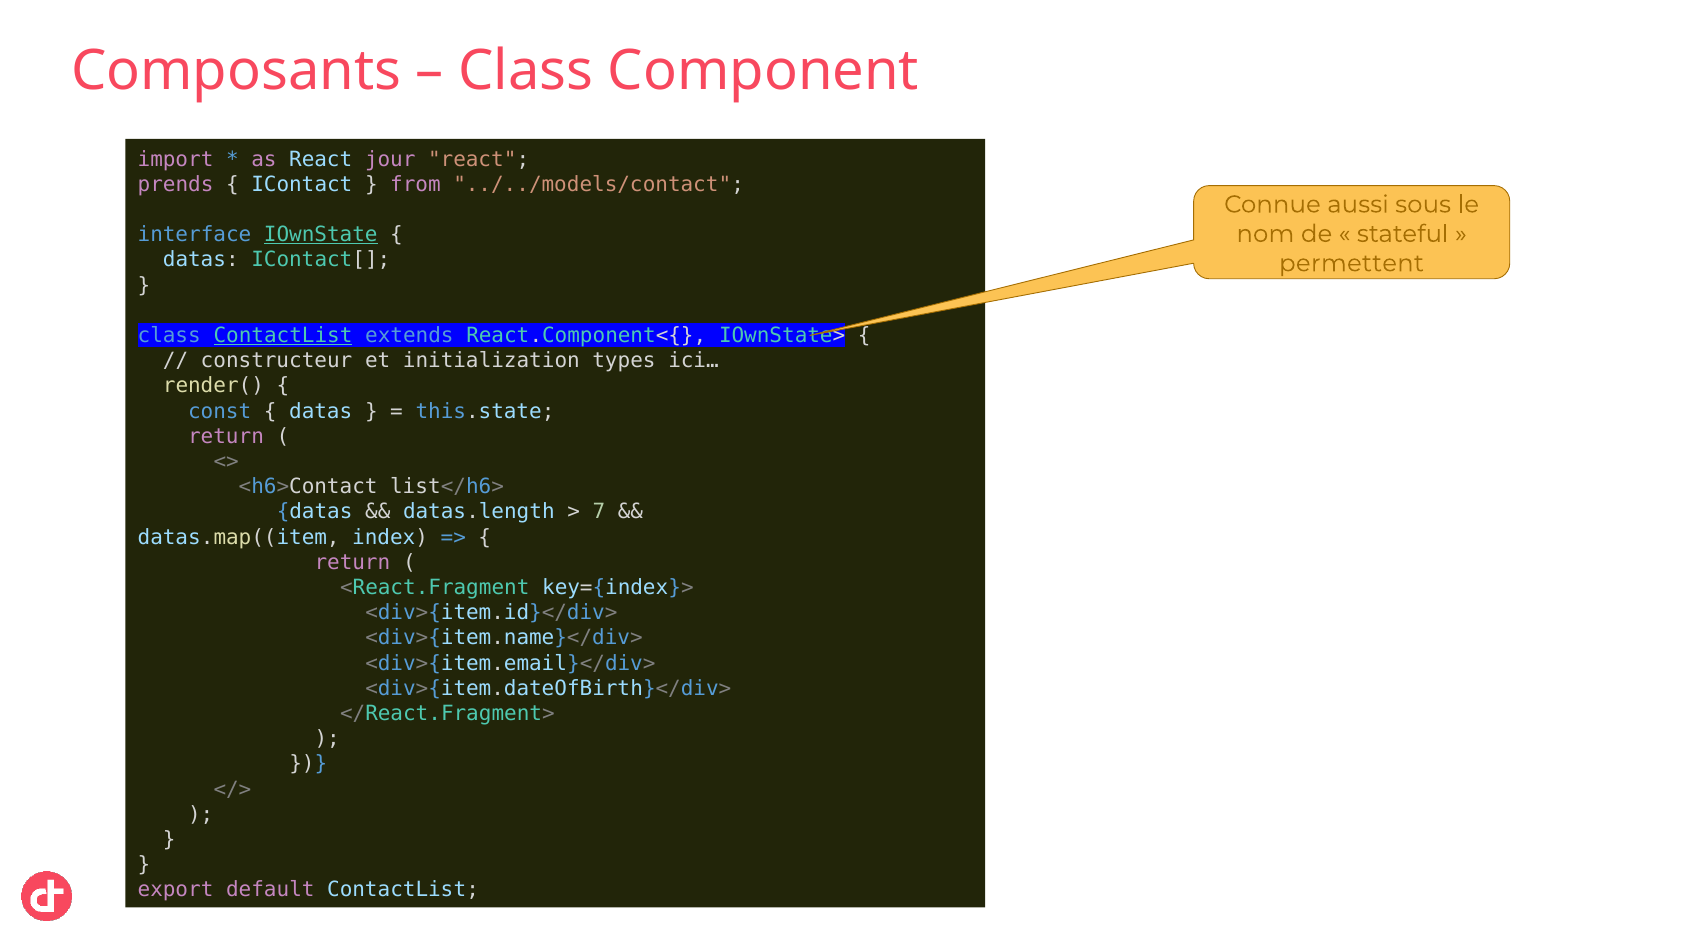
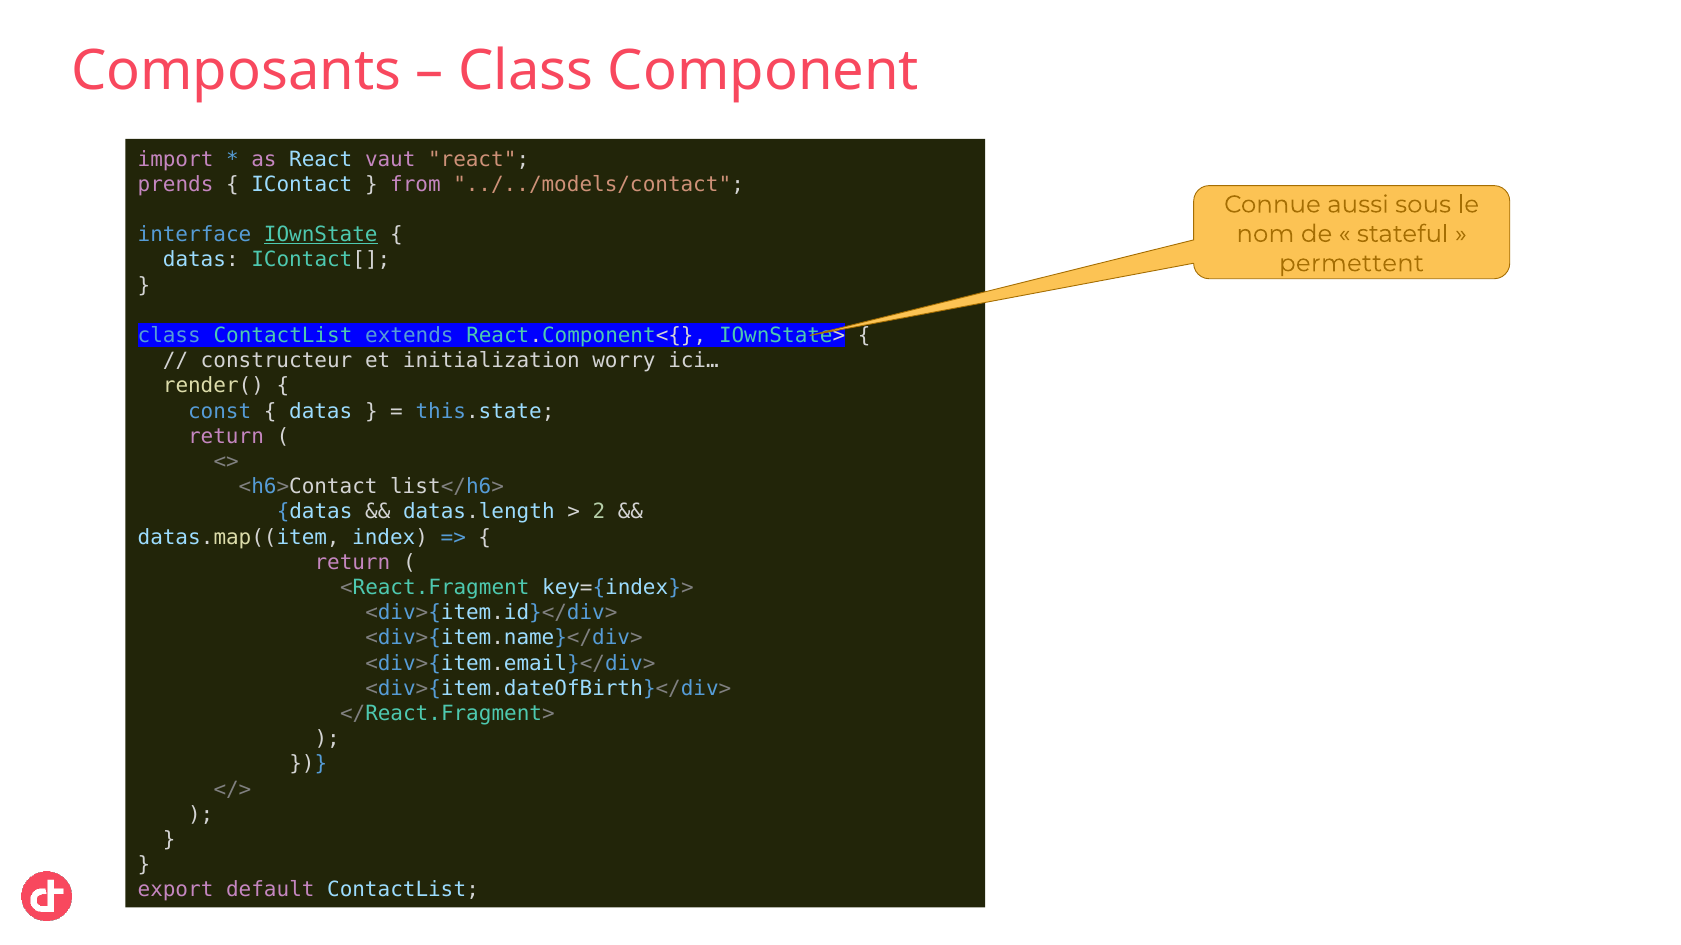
jour: jour -> vaut
ContactList at (283, 336) underline: present -> none
types: types -> worry
7: 7 -> 2
